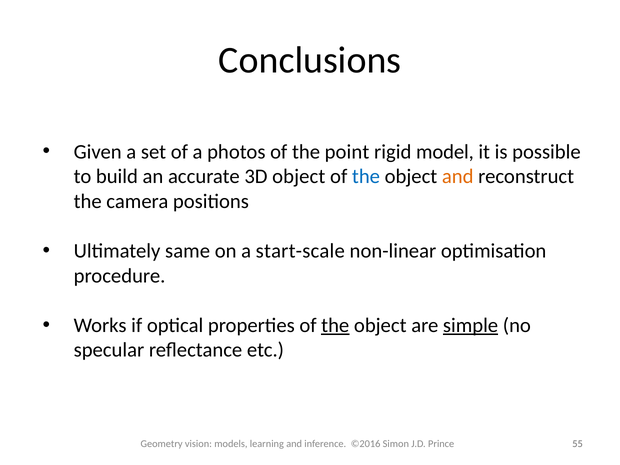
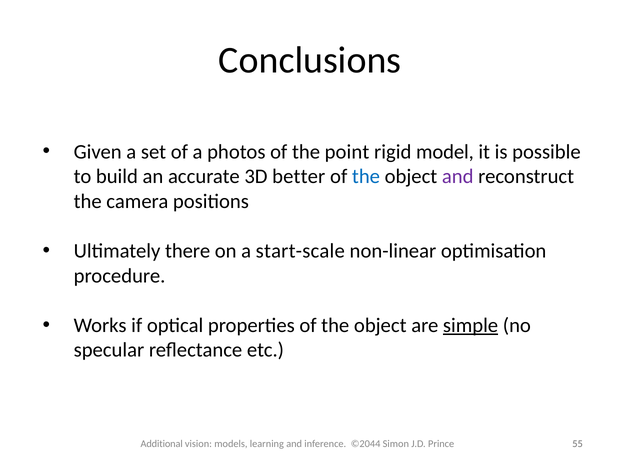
3D object: object -> better
and at (458, 177) colour: orange -> purple
same: same -> there
the at (335, 325) underline: present -> none
Geometry: Geometry -> Additional
©2016: ©2016 -> ©2044
